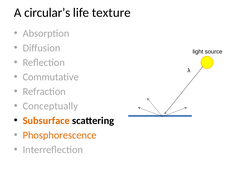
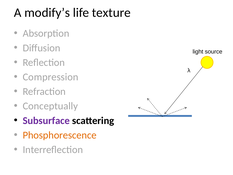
circular’s: circular’s -> modify’s
Commutative: Commutative -> Compression
Subsurface colour: orange -> purple
